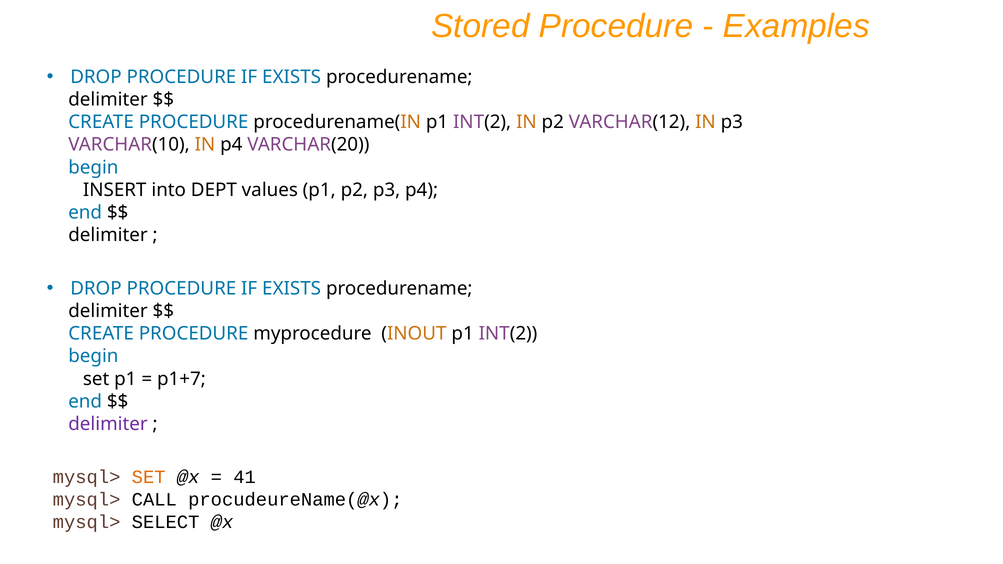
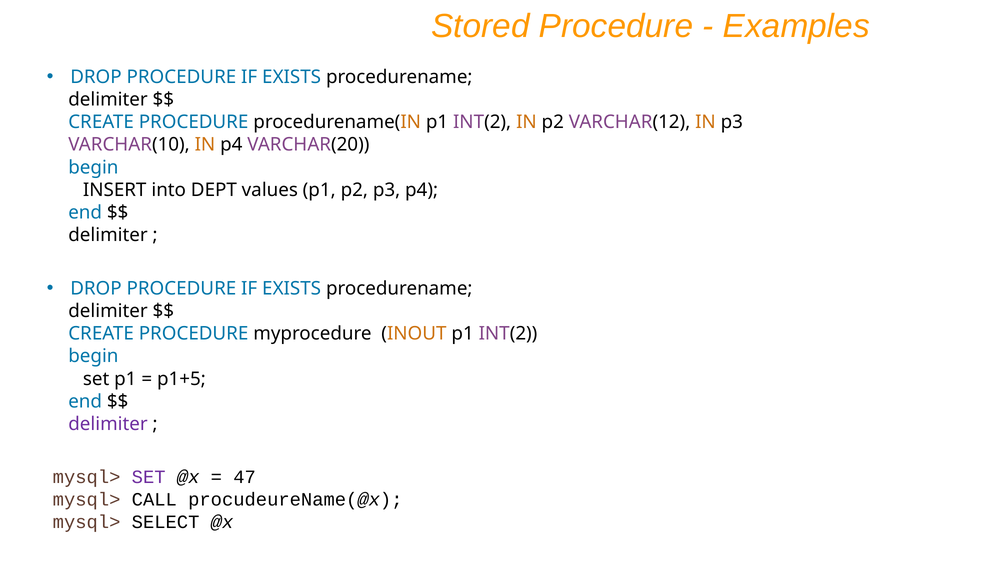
p1+7: p1+7 -> p1+5
SET at (149, 477) colour: orange -> purple
41: 41 -> 47
